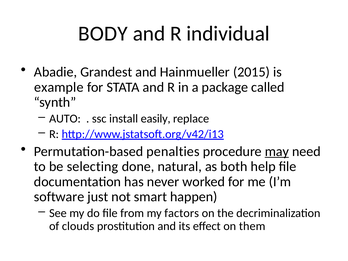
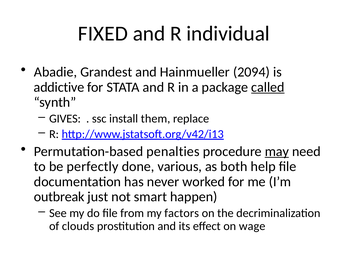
BODY: BODY -> FIXED
2015: 2015 -> 2094
example: example -> addictive
called underline: none -> present
AUTO: AUTO -> GIVES
easily: easily -> them
selecting: selecting -> perfectly
natural: natural -> various
software: software -> outbreak
them: them -> wage
